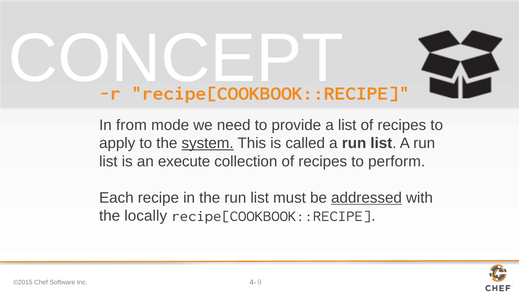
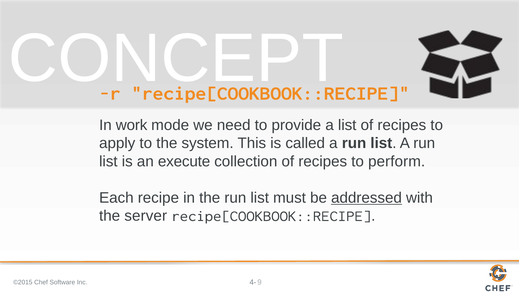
from: from -> work
system underline: present -> none
locally: locally -> server
